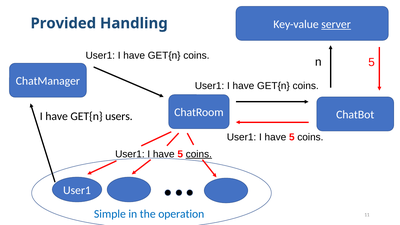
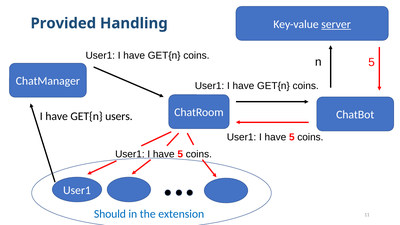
coins at (199, 154) underline: present -> none
Simple: Simple -> Should
operation: operation -> extension
